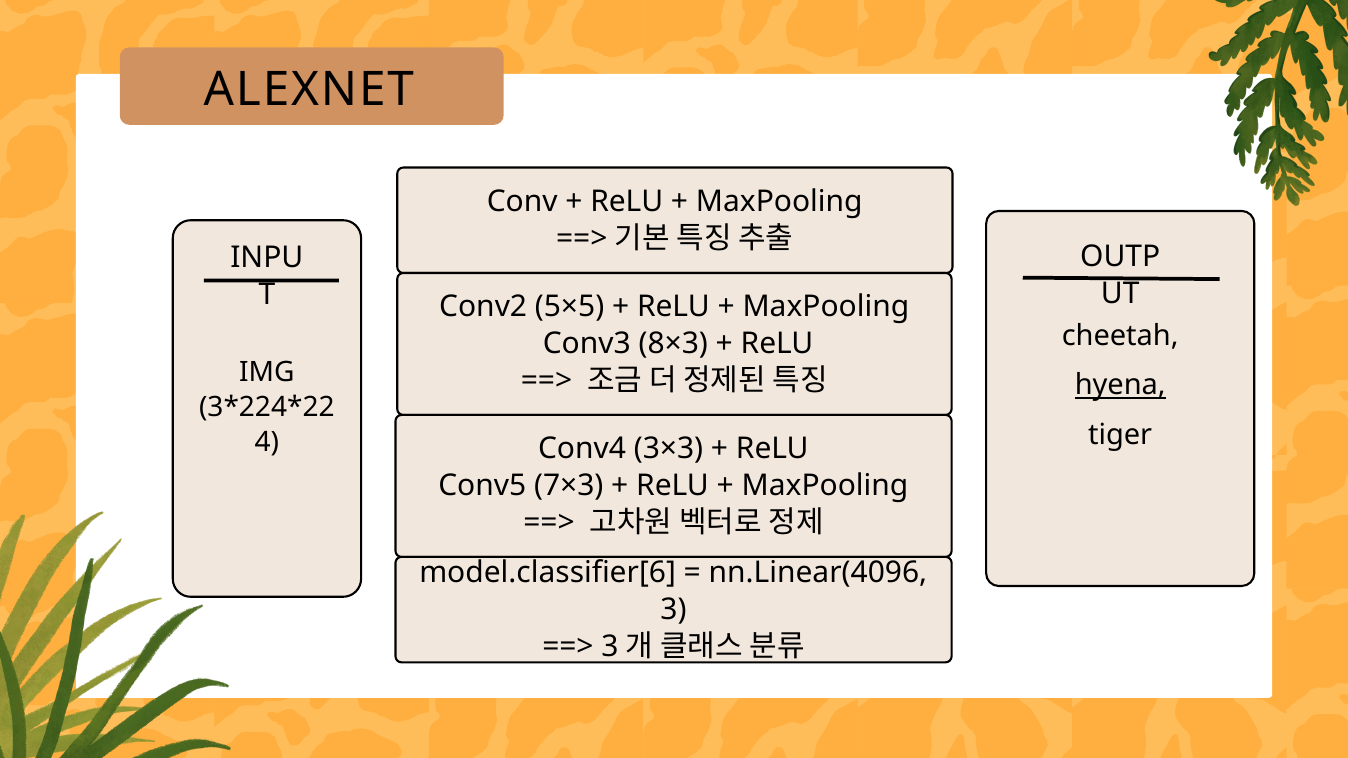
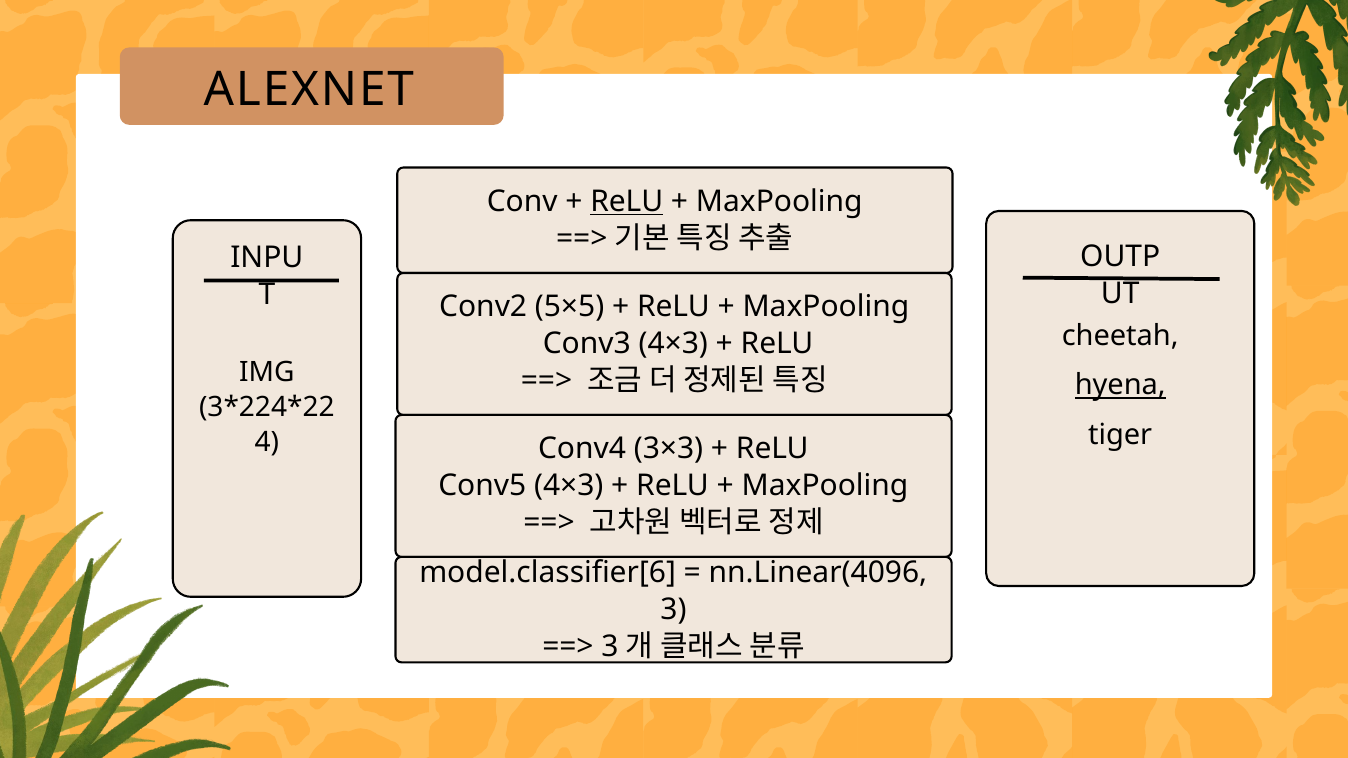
ReLU at (627, 202) underline: none -> present
Conv3 8×3: 8×3 -> 4×3
Conv5 7×3: 7×3 -> 4×3
